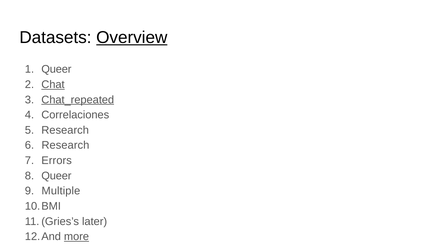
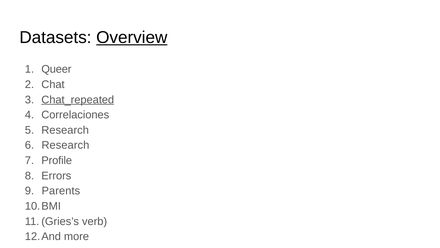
Chat underline: present -> none
Errors: Errors -> Profile
Queer at (56, 175): Queer -> Errors
Multiple: Multiple -> Parents
later: later -> verb
more underline: present -> none
